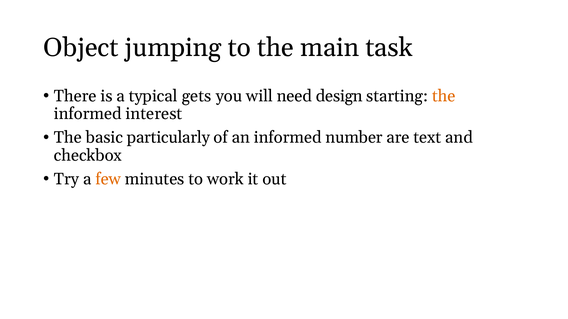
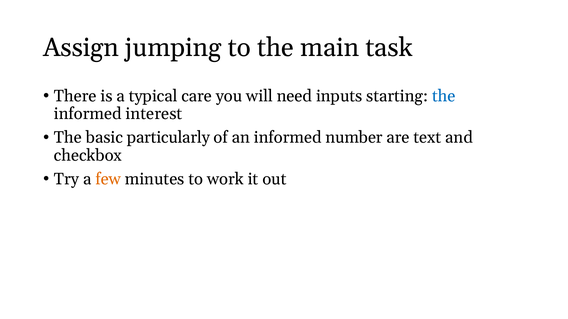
Object: Object -> Assign
gets: gets -> care
design: design -> inputs
the at (444, 96) colour: orange -> blue
